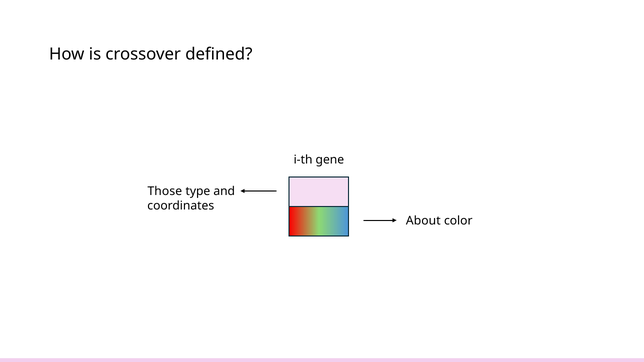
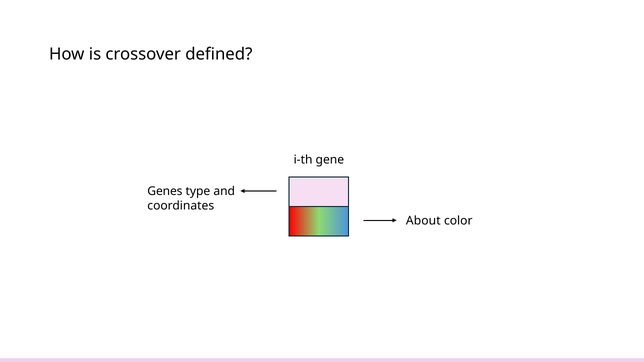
Those: Those -> Genes
